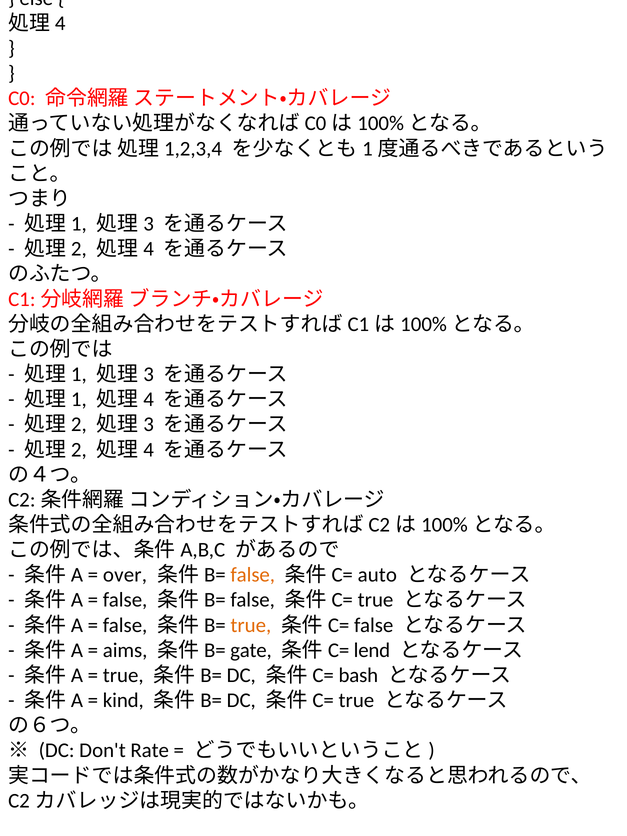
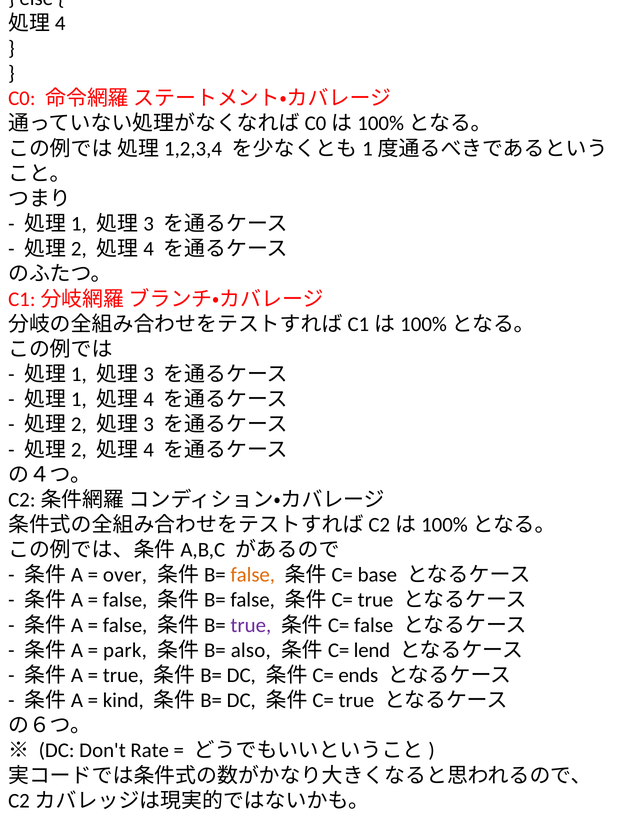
auto: auto -> base
true at (251, 625) colour: orange -> purple
aims: aims -> park
gate: gate -> also
bash: bash -> ends
